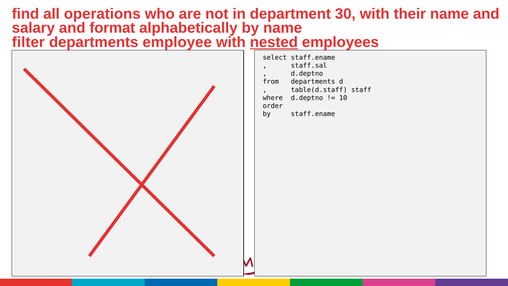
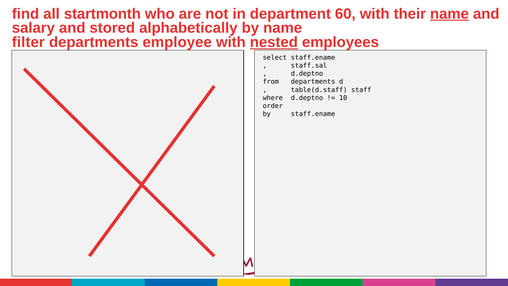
operations: operations -> startmonth
30: 30 -> 60
name at (449, 14) underline: none -> present
format: format -> stored
